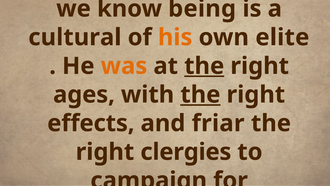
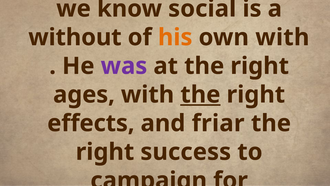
being: being -> social
cultural: cultural -> without
own elite: elite -> with
was colour: orange -> purple
the at (204, 66) underline: present -> none
clergies: clergies -> success
